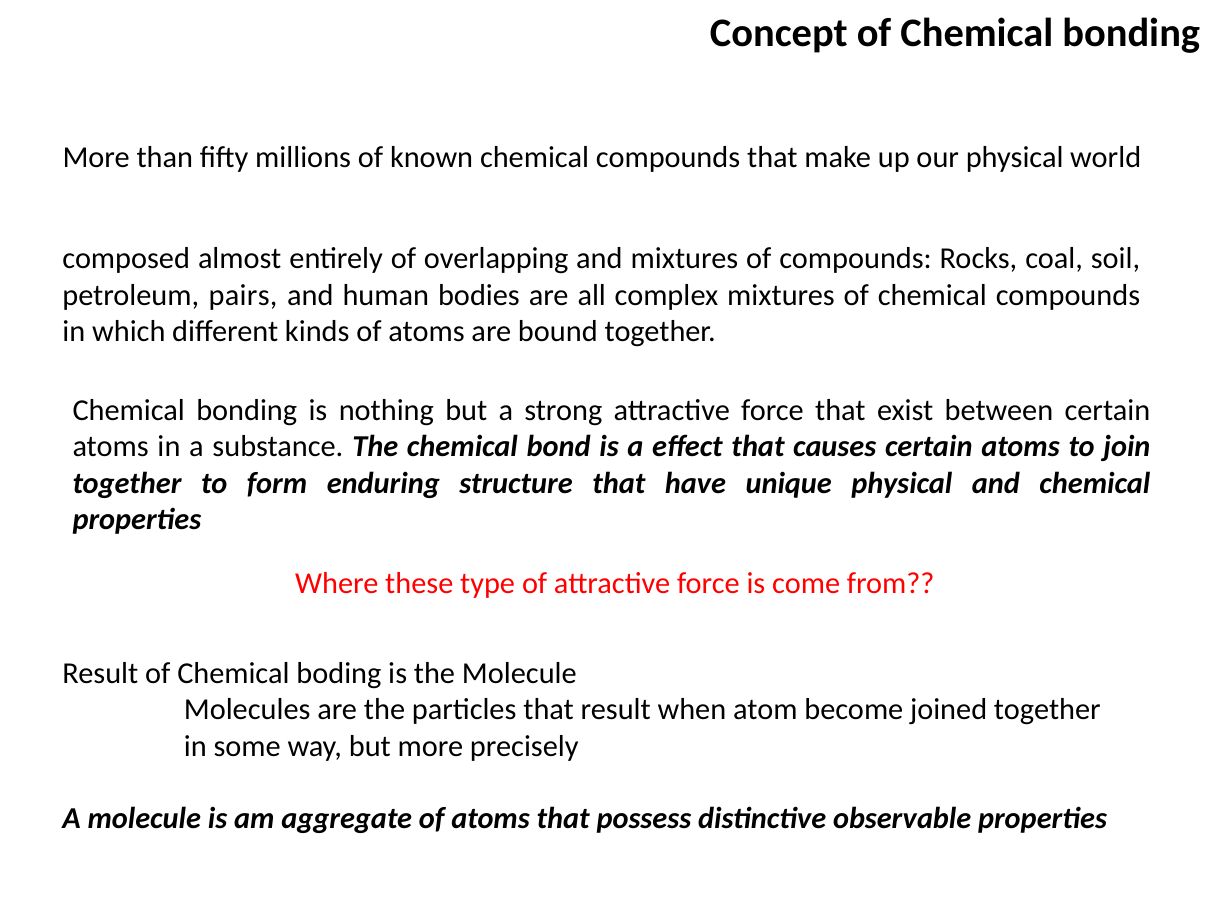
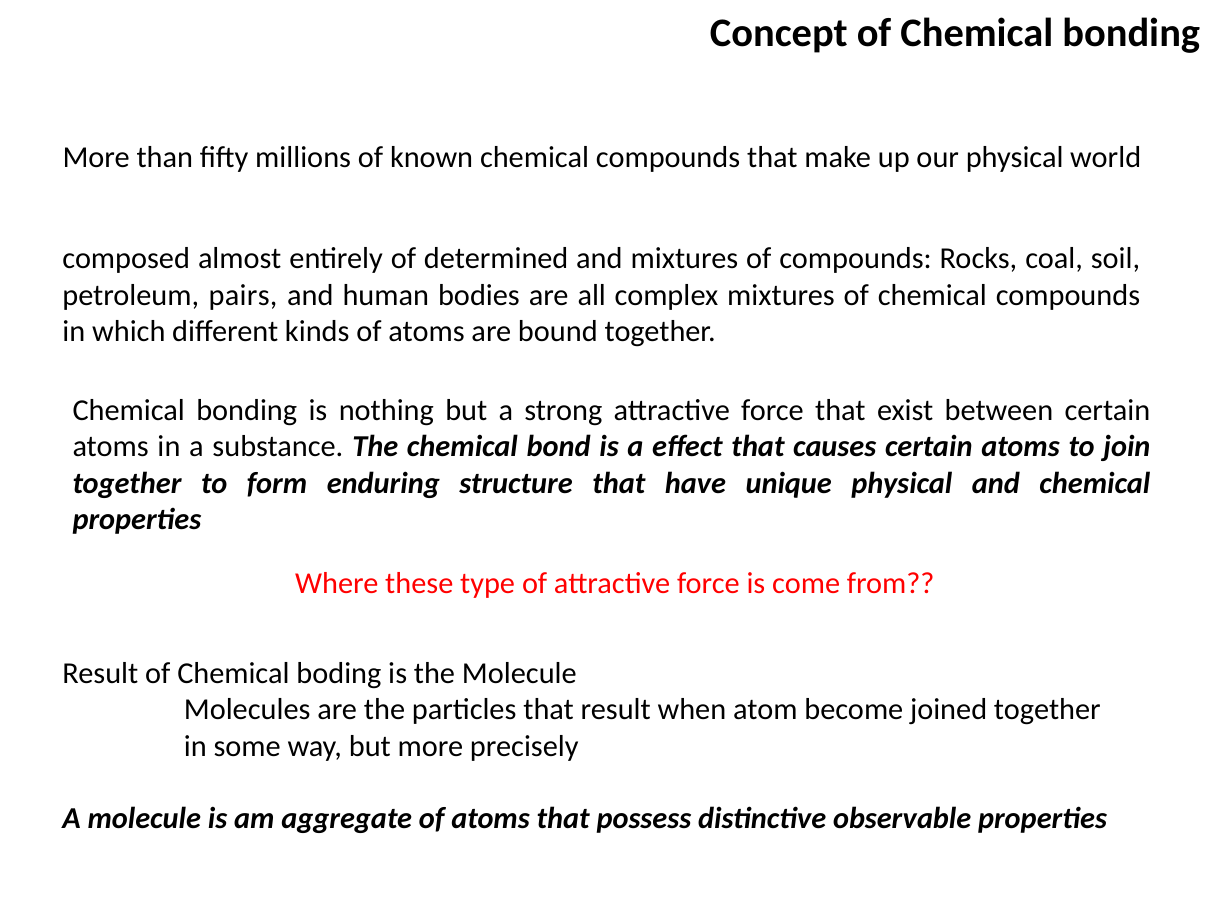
overlapping: overlapping -> determined
